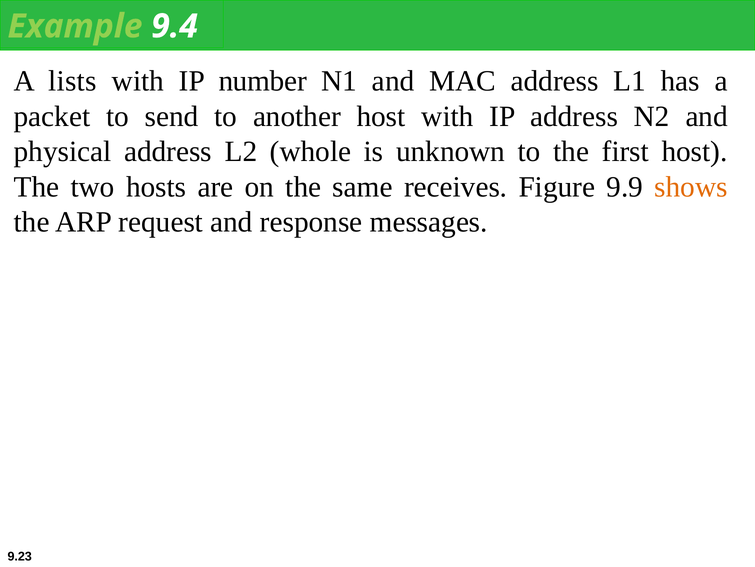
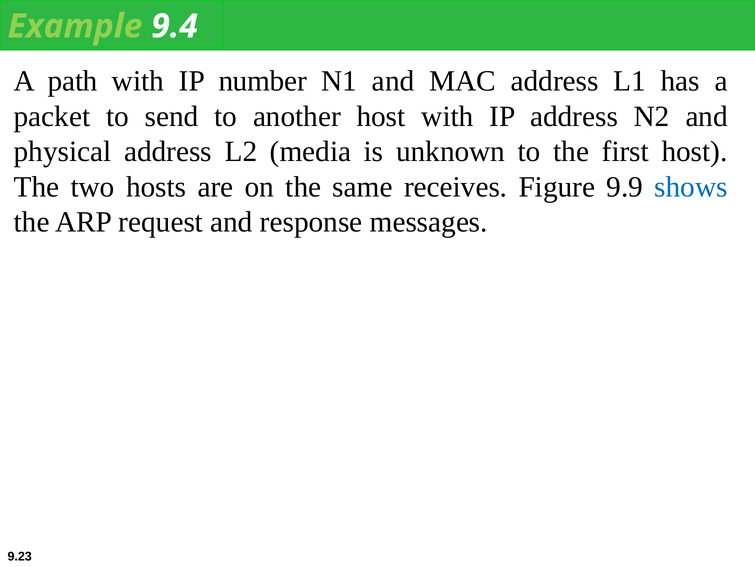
lists: lists -> path
whole: whole -> media
shows colour: orange -> blue
